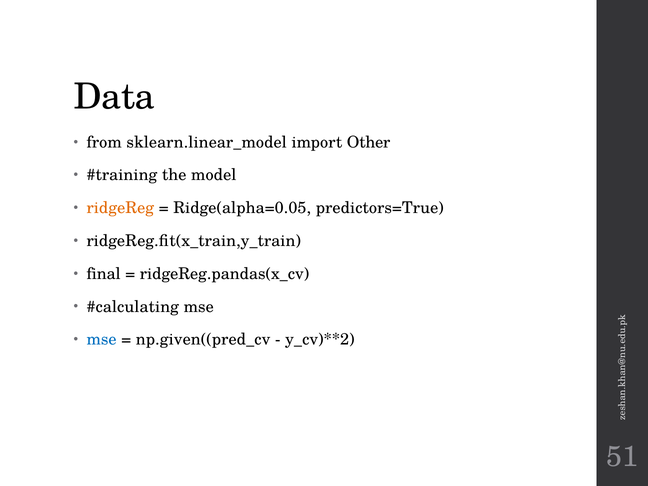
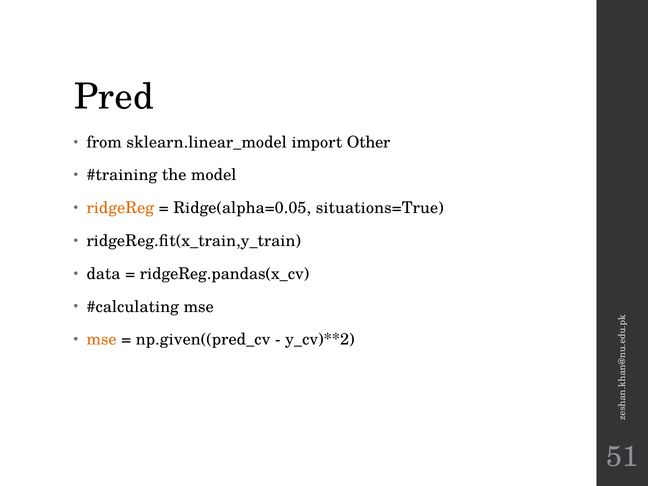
Data: Data -> Pred
predictors=True: predictors=True -> situations=True
final: final -> data
mse at (102, 340) colour: blue -> orange
